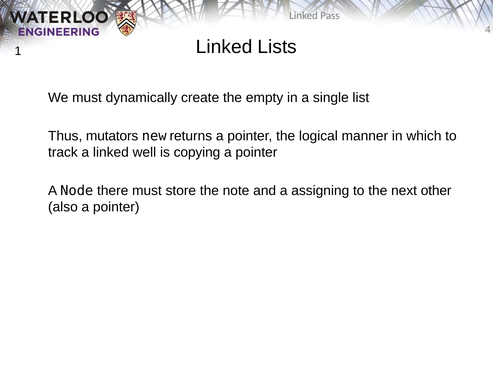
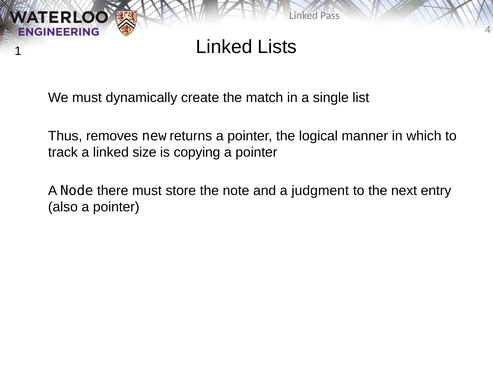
empty: empty -> match
mutators: mutators -> removes
well: well -> size
assigning: assigning -> judgment
other: other -> entry
